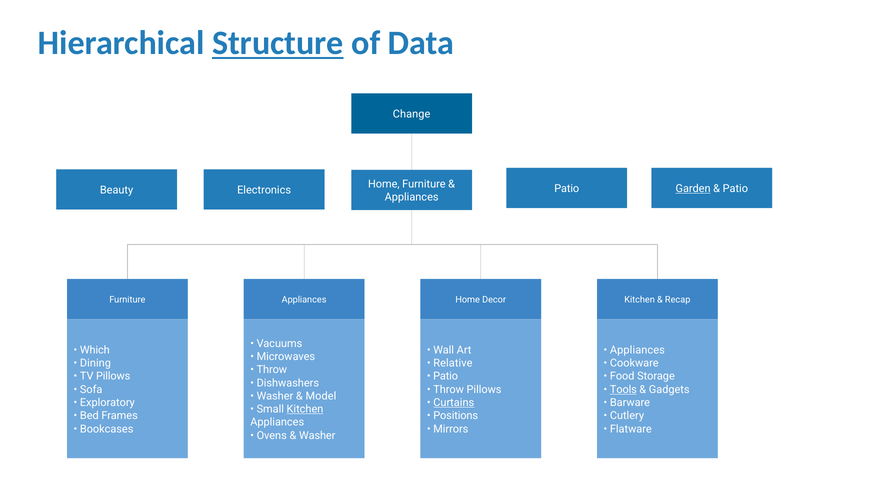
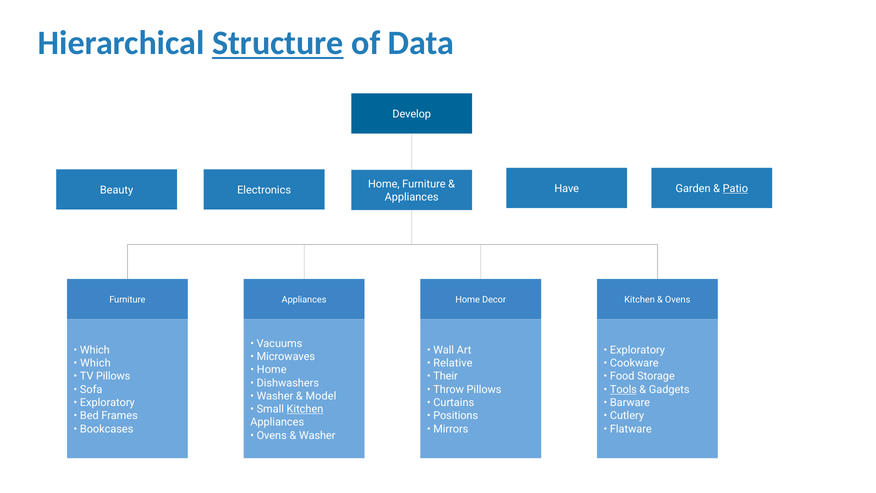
Change: Change -> Develop
Beauty Patio: Patio -> Have
Garden underline: present -> none
Patio at (735, 189) underline: none -> present
Recap at (678, 300): Recap -> Ovens
Appliances at (637, 350): Appliances -> Exploratory
Dining at (95, 363): Dining -> Which
Throw at (272, 370): Throw -> Home
Patio at (446, 376): Patio -> Their
Curtains underline: present -> none
